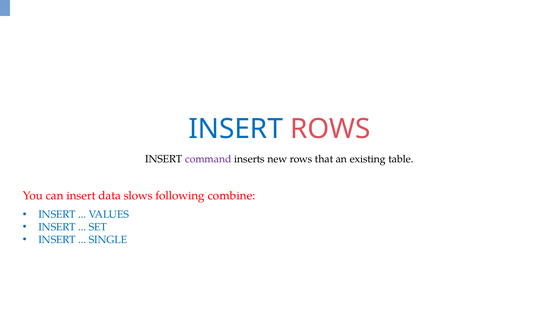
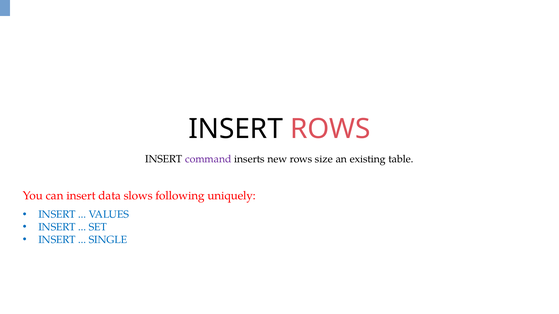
INSERT at (236, 129) colour: blue -> black
that: that -> size
combine: combine -> uniquely
